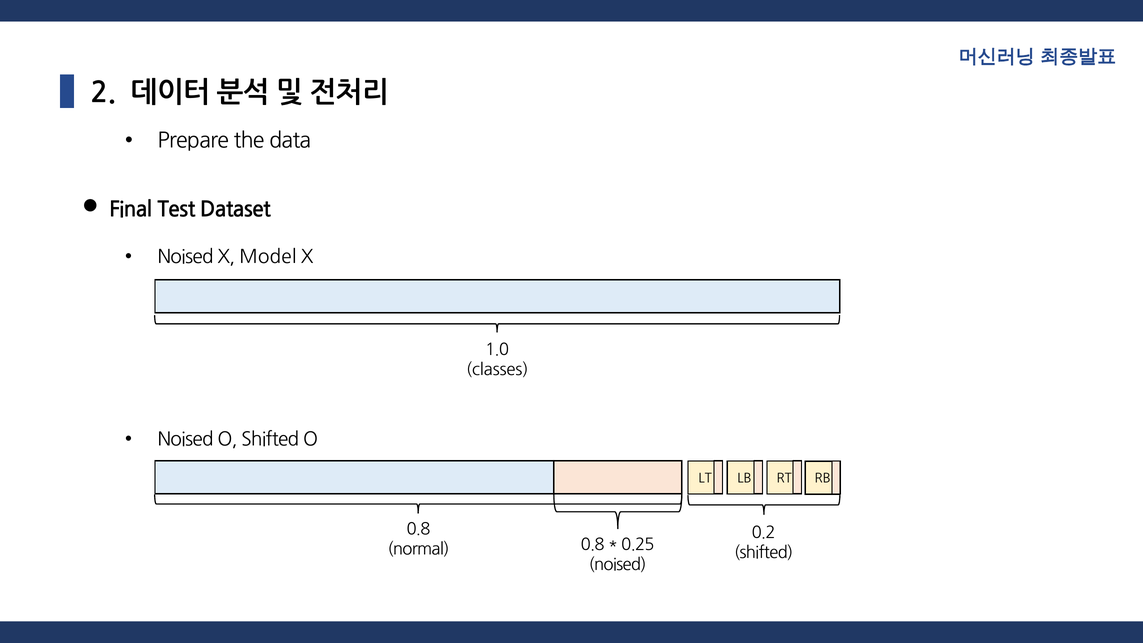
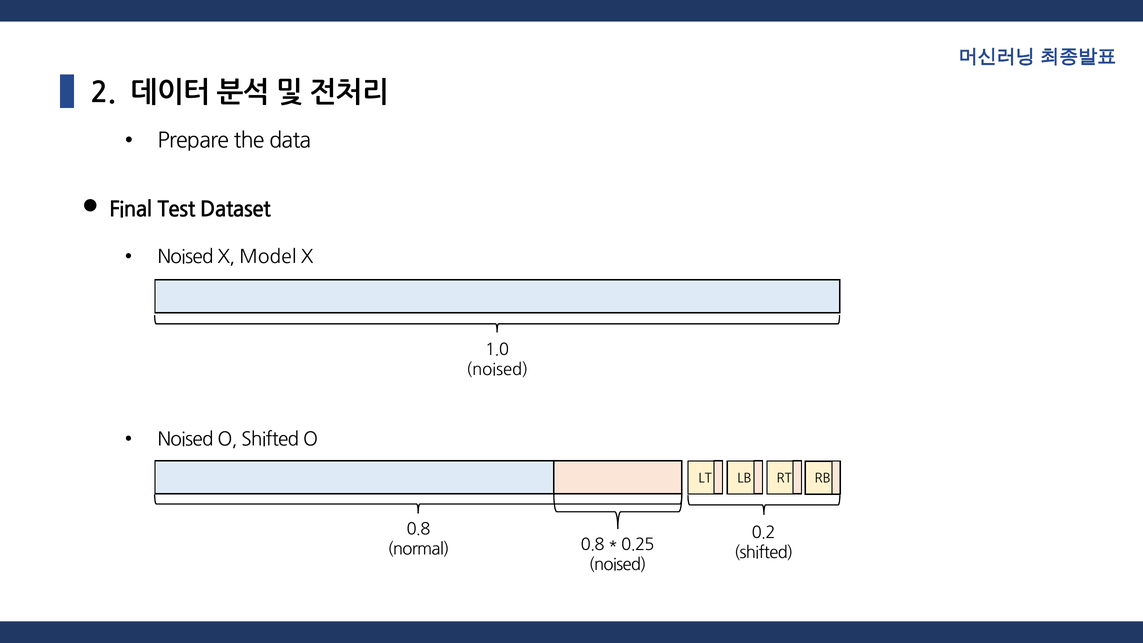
classes at (497, 370): classes -> noised
